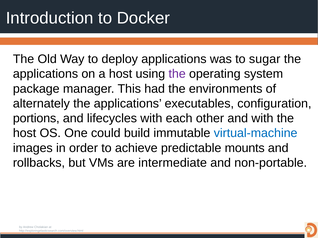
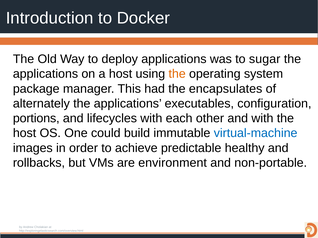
the at (177, 74) colour: purple -> orange
environments: environments -> encapsulates
mounts: mounts -> healthy
intermediate: intermediate -> environment
